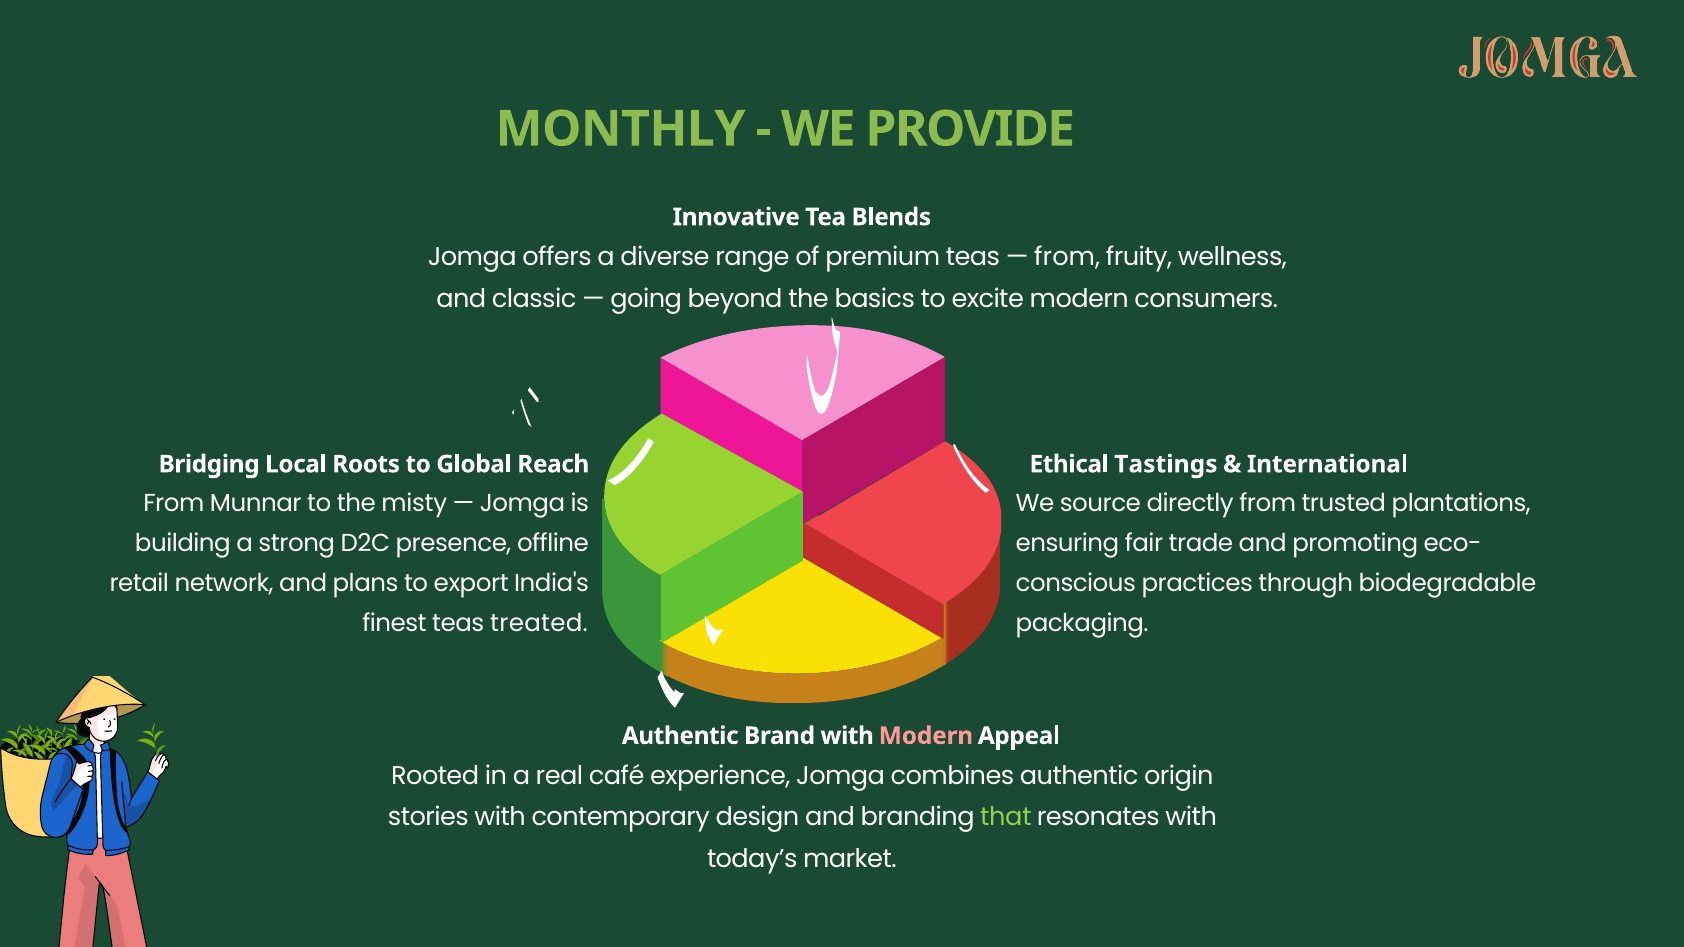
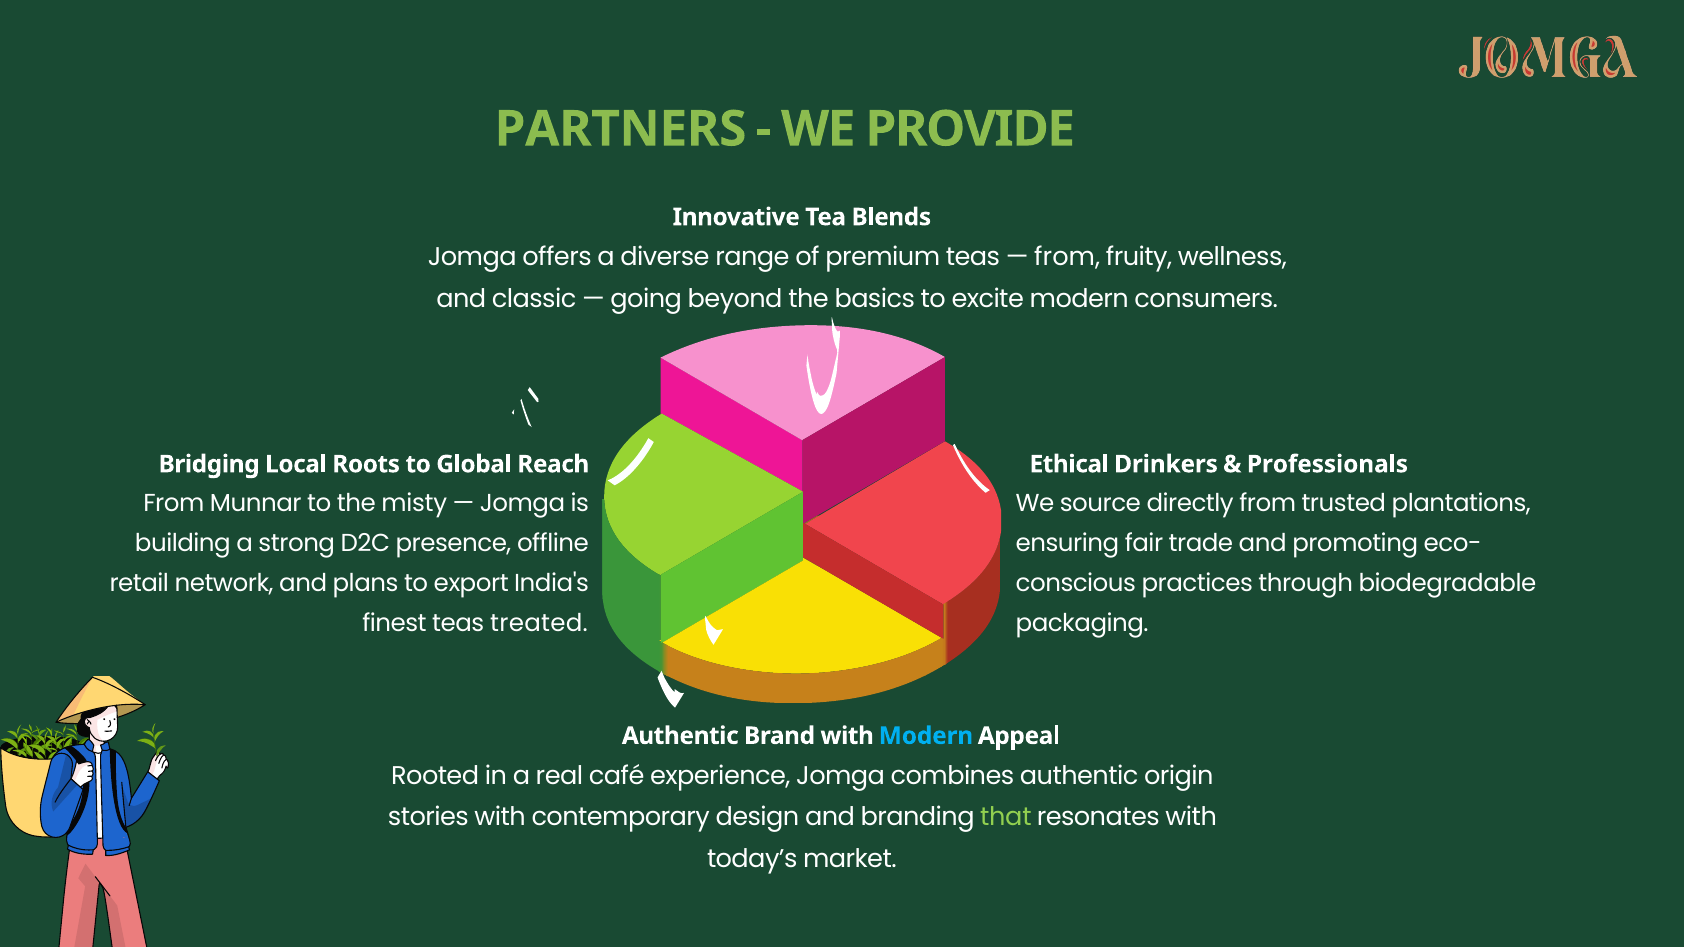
MONTHLY: MONTHLY -> PARTNERS
Tastings: Tastings -> Drinkers
International: International -> Professionals
Modern at (926, 736) colour: pink -> light blue
